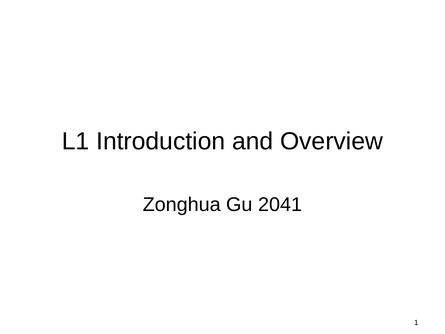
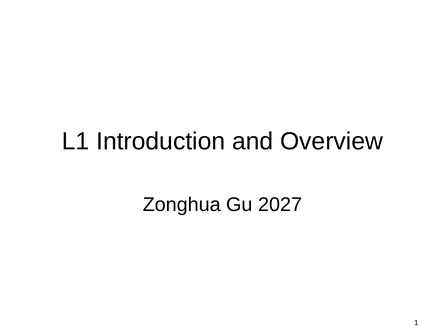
2041: 2041 -> 2027
